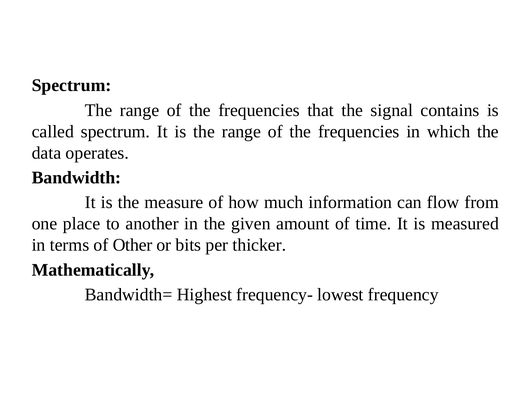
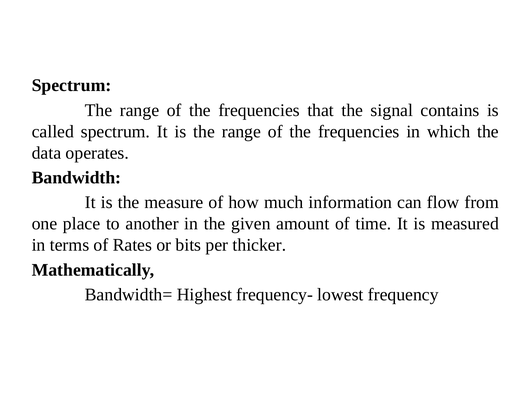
Other: Other -> Rates
